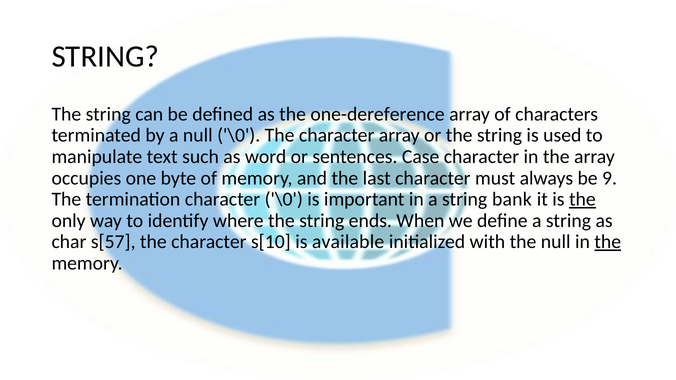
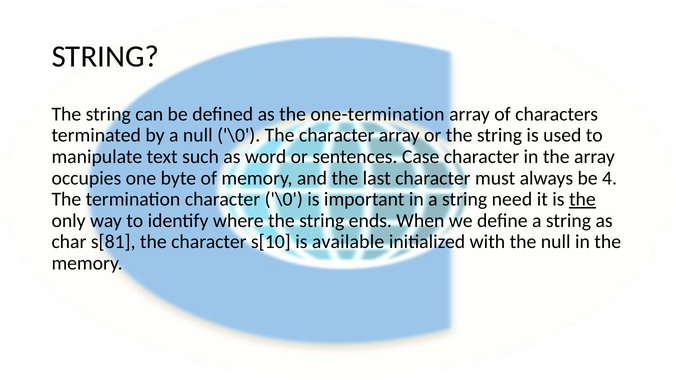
one-dereference: one-dereference -> one-termination
9: 9 -> 4
bank: bank -> need
s[57: s[57 -> s[81
the at (608, 242) underline: present -> none
